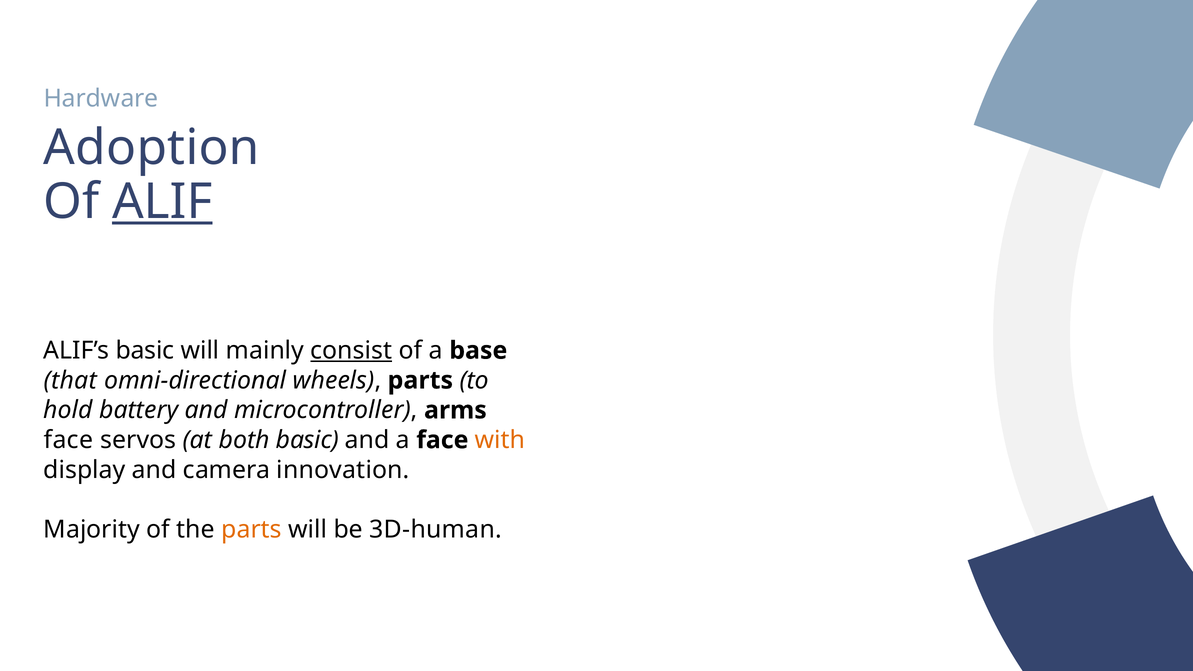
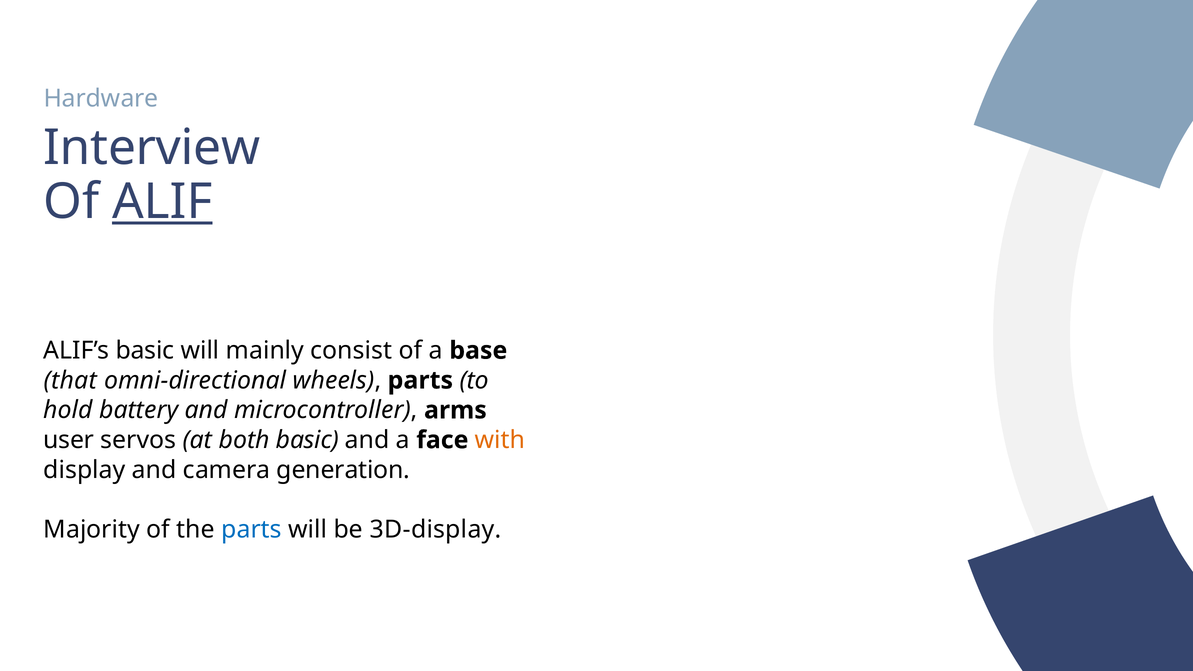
Adoption: Adoption -> Interview
consist underline: present -> none
face at (68, 440): face -> user
innovation: innovation -> generation
parts at (252, 530) colour: orange -> blue
3D-human: 3D-human -> 3D-display
